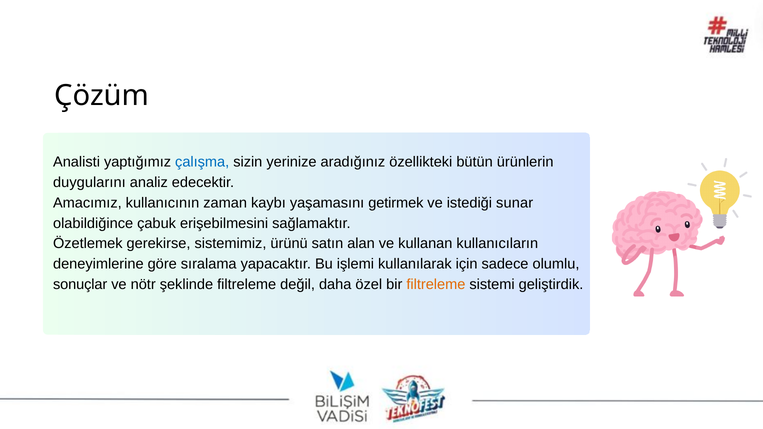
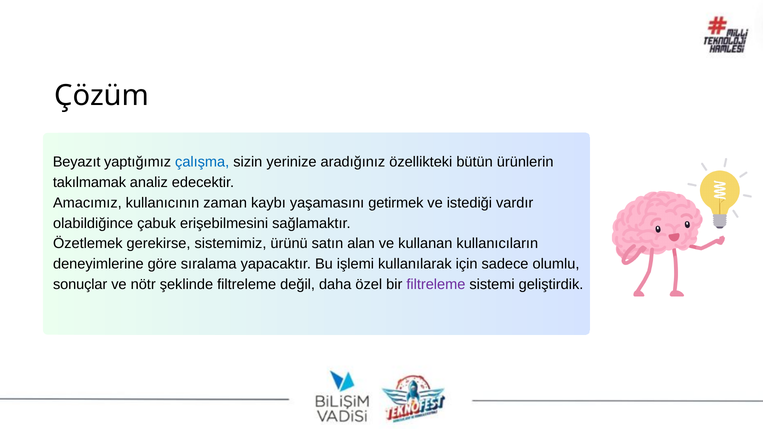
Analisti: Analisti -> Beyazıt
duygularını: duygularını -> takılmamak
sunar: sunar -> vardır
filtreleme at (436, 285) colour: orange -> purple
